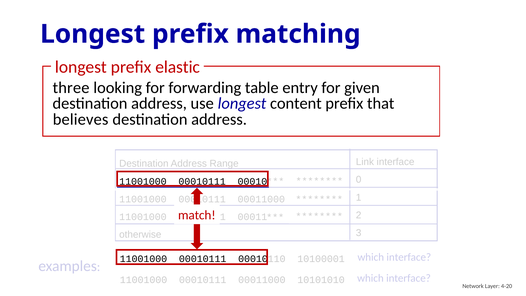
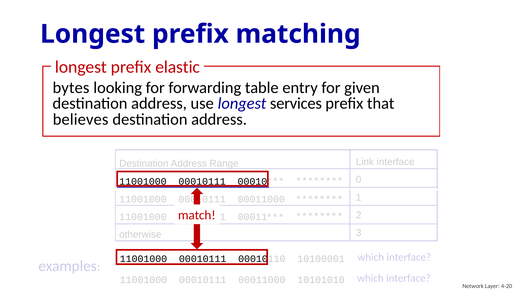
three: three -> bytes
content: content -> services
